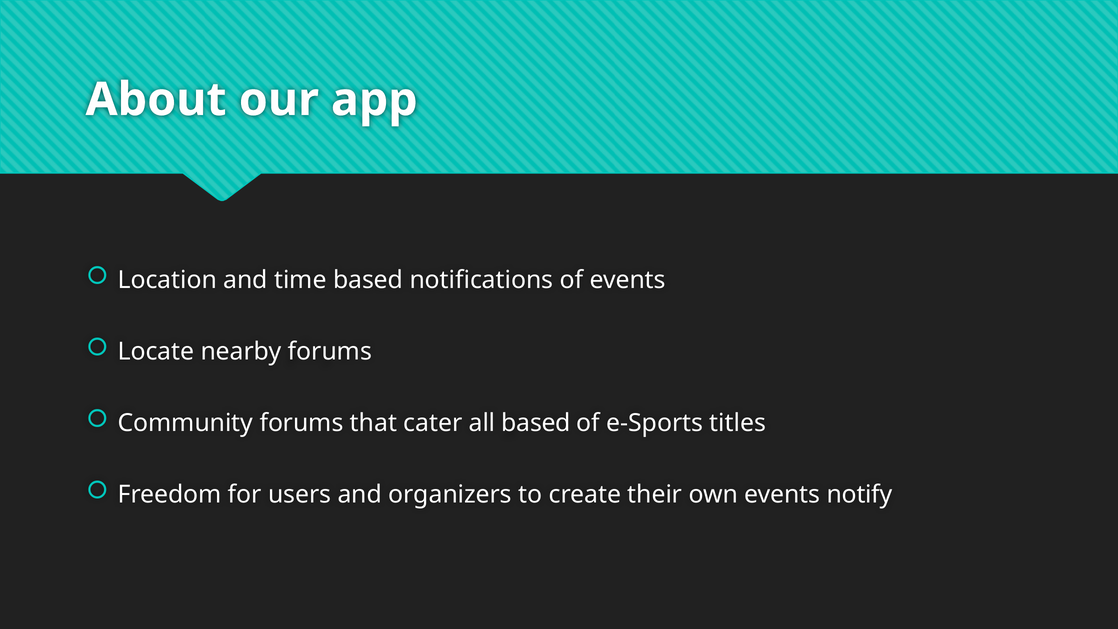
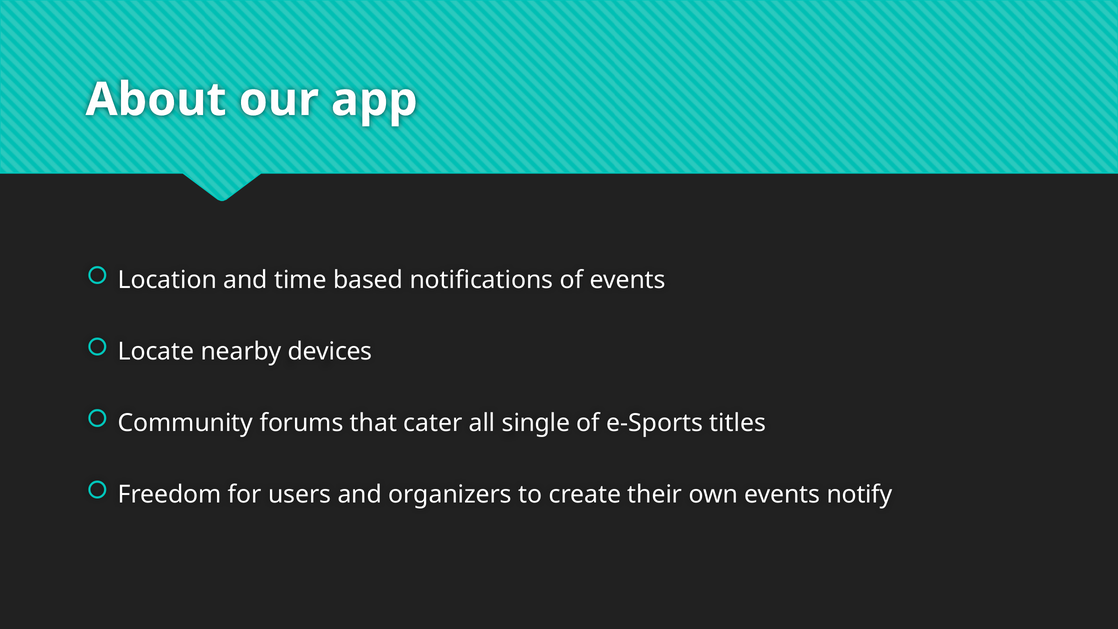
nearby forums: forums -> devices
all based: based -> single
